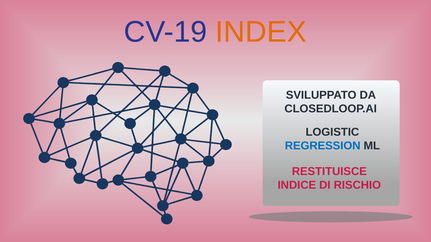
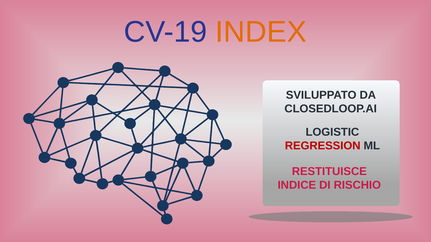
REGRESSION colour: blue -> red
